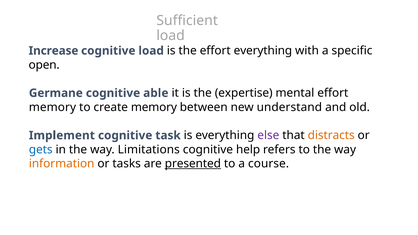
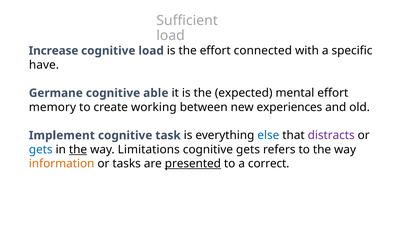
effort everything: everything -> connected
open: open -> have
expertise: expertise -> expected
create memory: memory -> working
understand: understand -> experiences
else colour: purple -> blue
distracts colour: orange -> purple
the at (78, 150) underline: none -> present
cognitive help: help -> gets
course: course -> correct
